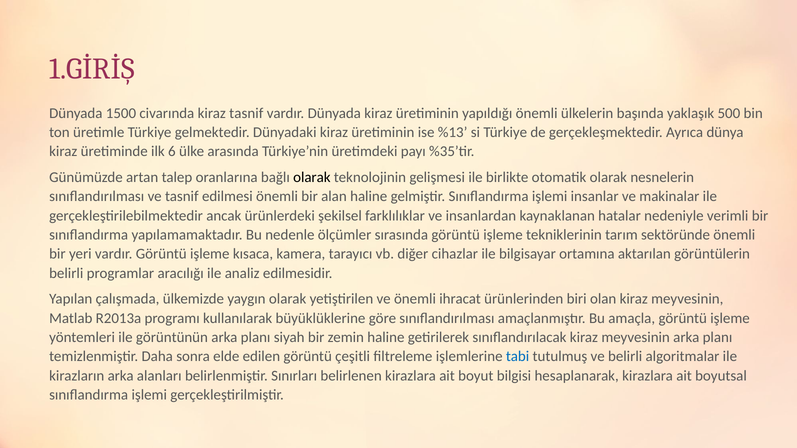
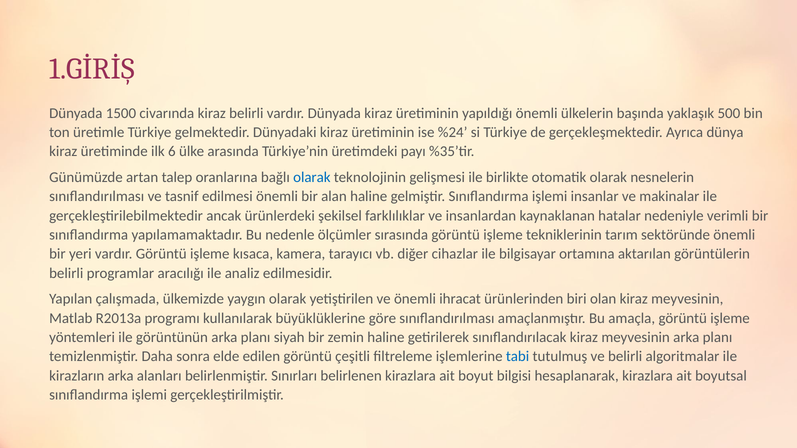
kiraz tasnif: tasnif -> belirli
%13: %13 -> %24
olarak at (312, 177) colour: black -> blue
